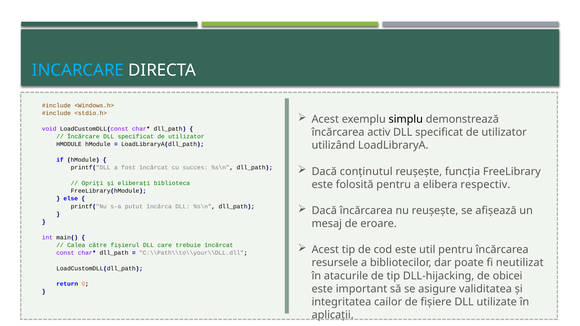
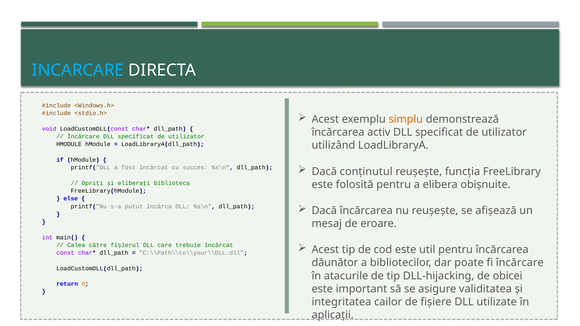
simplu colour: black -> orange
respectiv: respectiv -> obișnuite
resursele: resursele -> dăunător
fi neutilizat: neutilizat -> încărcare
